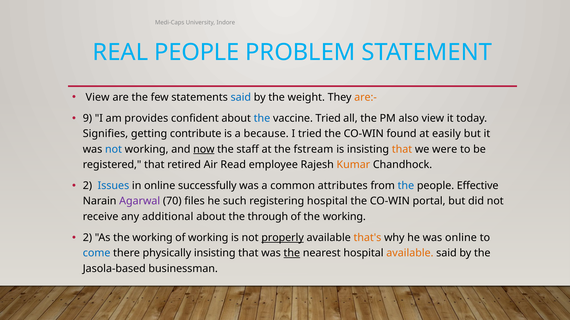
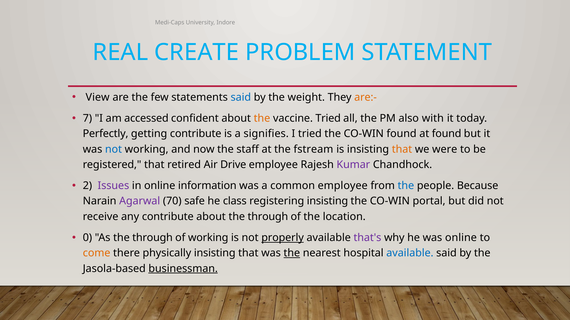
REAL PEOPLE: PEOPLE -> CREATE
9: 9 -> 7
provides: provides -> accessed
the at (262, 119) colour: blue -> orange
also view: view -> with
Signifies: Signifies -> Perfectly
because: because -> signifies
at easily: easily -> found
now underline: present -> none
Read: Read -> Drive
Kumar colour: orange -> purple
Issues colour: blue -> purple
successfully: successfully -> information
common attributes: attributes -> employee
Effective: Effective -> Because
files: files -> safe
such: such -> class
registering hospital: hospital -> insisting
any additional: additional -> contribute
of the working: working -> location
2 at (87, 238): 2 -> 0
As the working: working -> through
that's colour: orange -> purple
come colour: blue -> orange
available at (410, 254) colour: orange -> blue
businessman underline: none -> present
